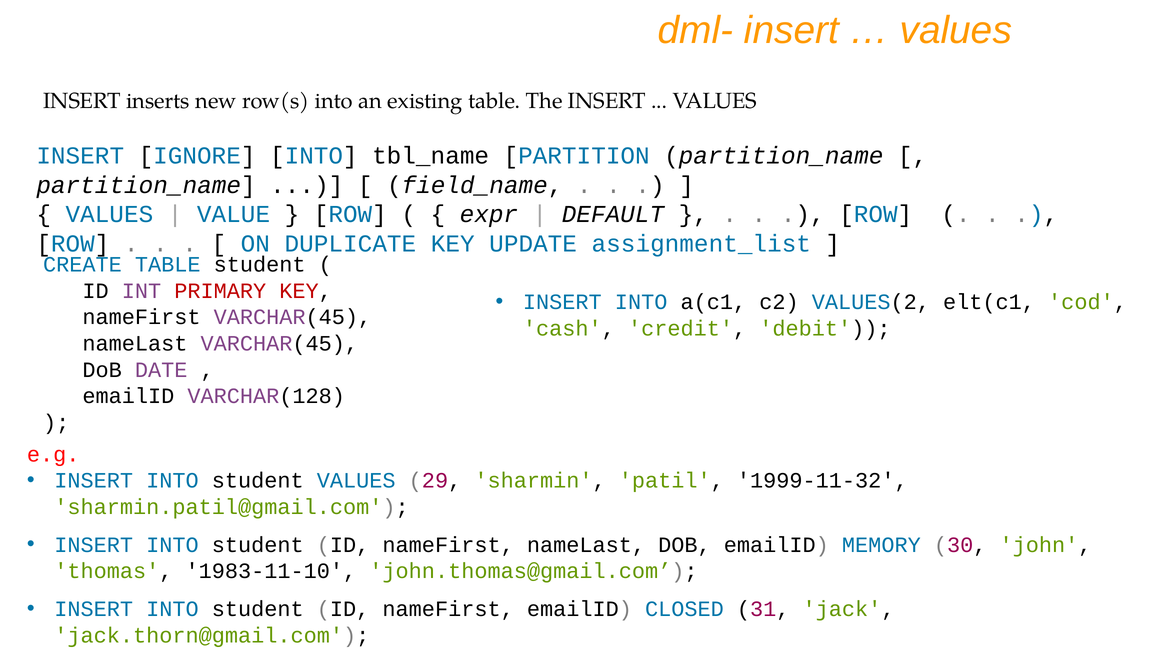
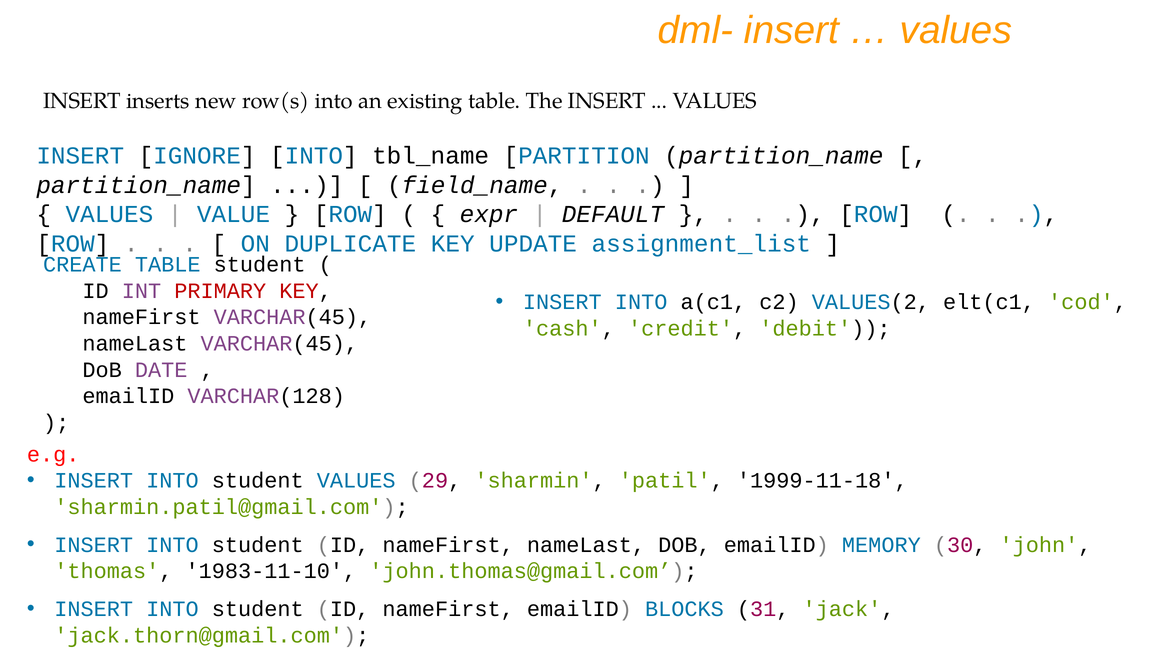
1999-11-32: 1999-11-32 -> 1999-11-18
CLOSED: CLOSED -> BLOCKS
